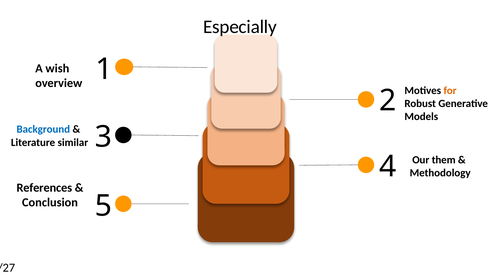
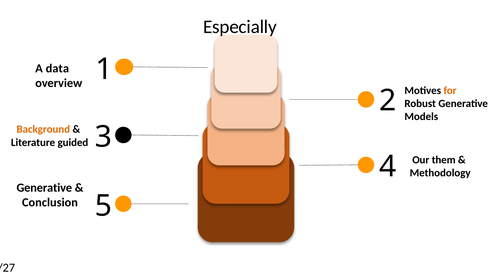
wish: wish -> data
Background colour: blue -> orange
similar: similar -> guided
References at (44, 188): References -> Generative
